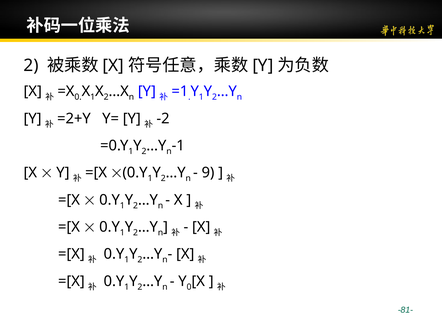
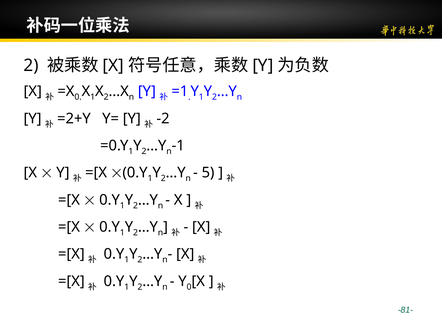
9: 9 -> 5
